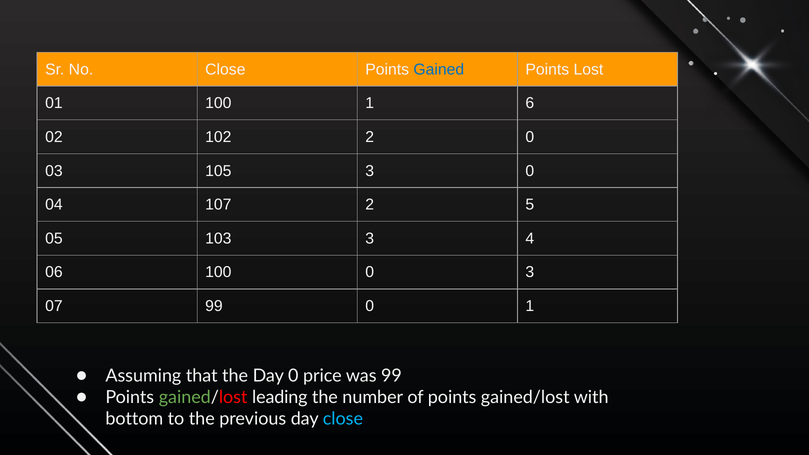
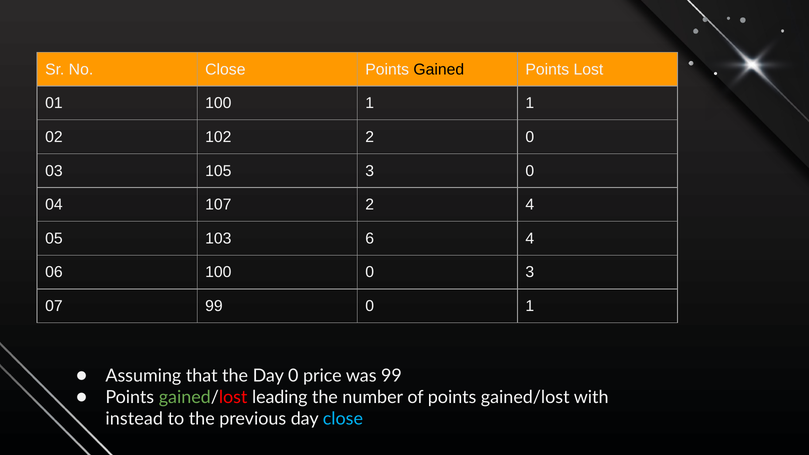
Gained colour: blue -> black
1 6: 6 -> 1
2 5: 5 -> 4
103 3: 3 -> 6
bottom: bottom -> instead
